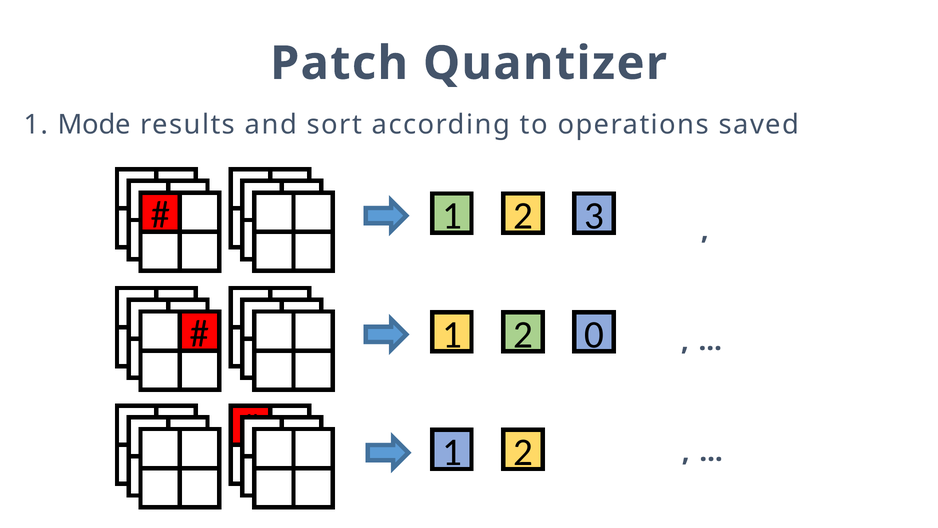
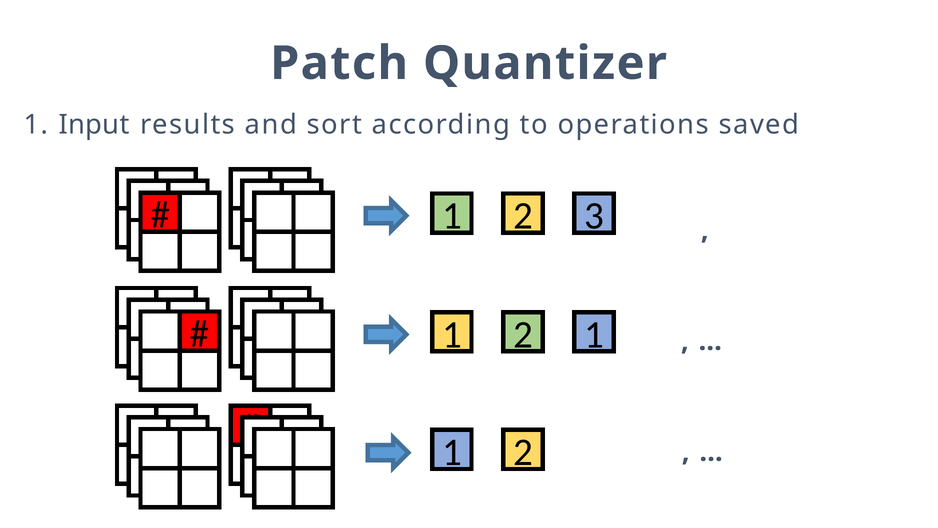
Mode: Mode -> Input
0 at (594, 334): 0 -> 1
